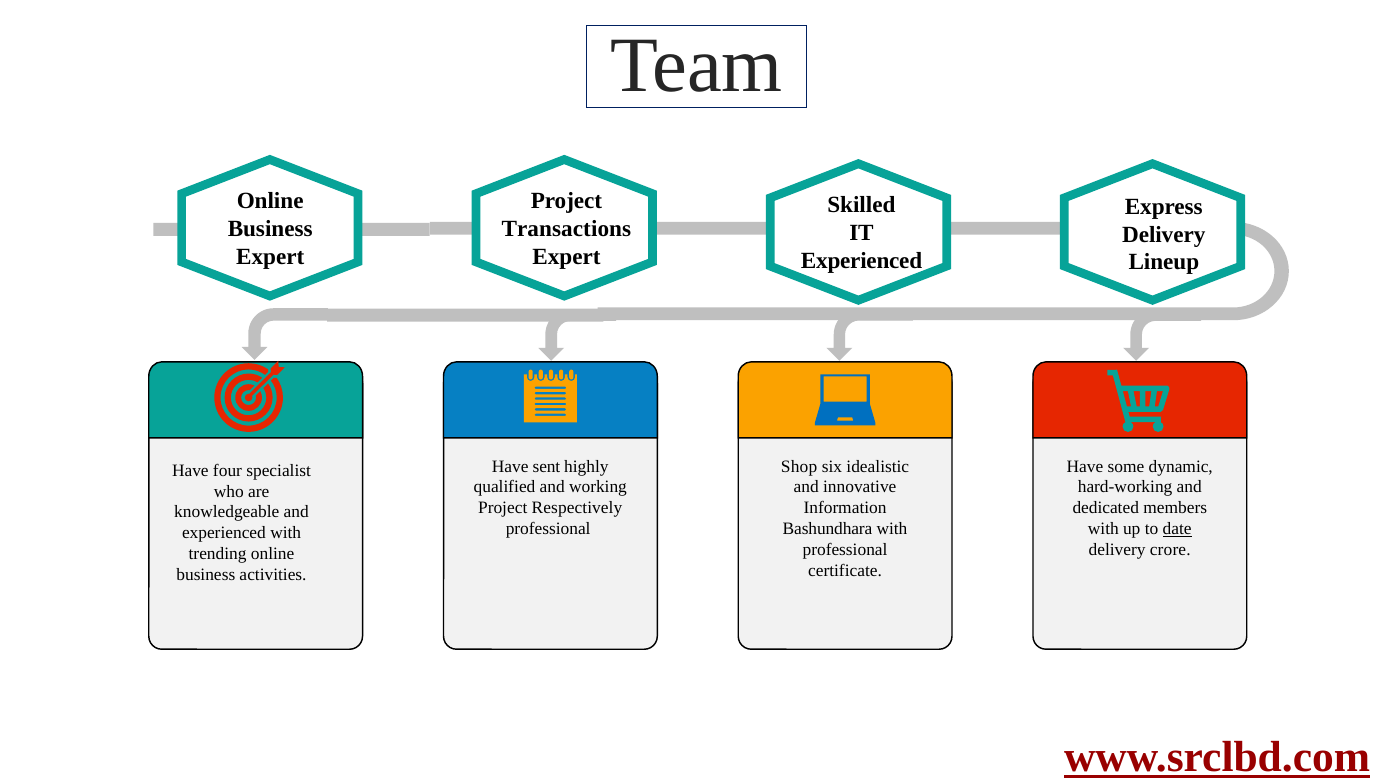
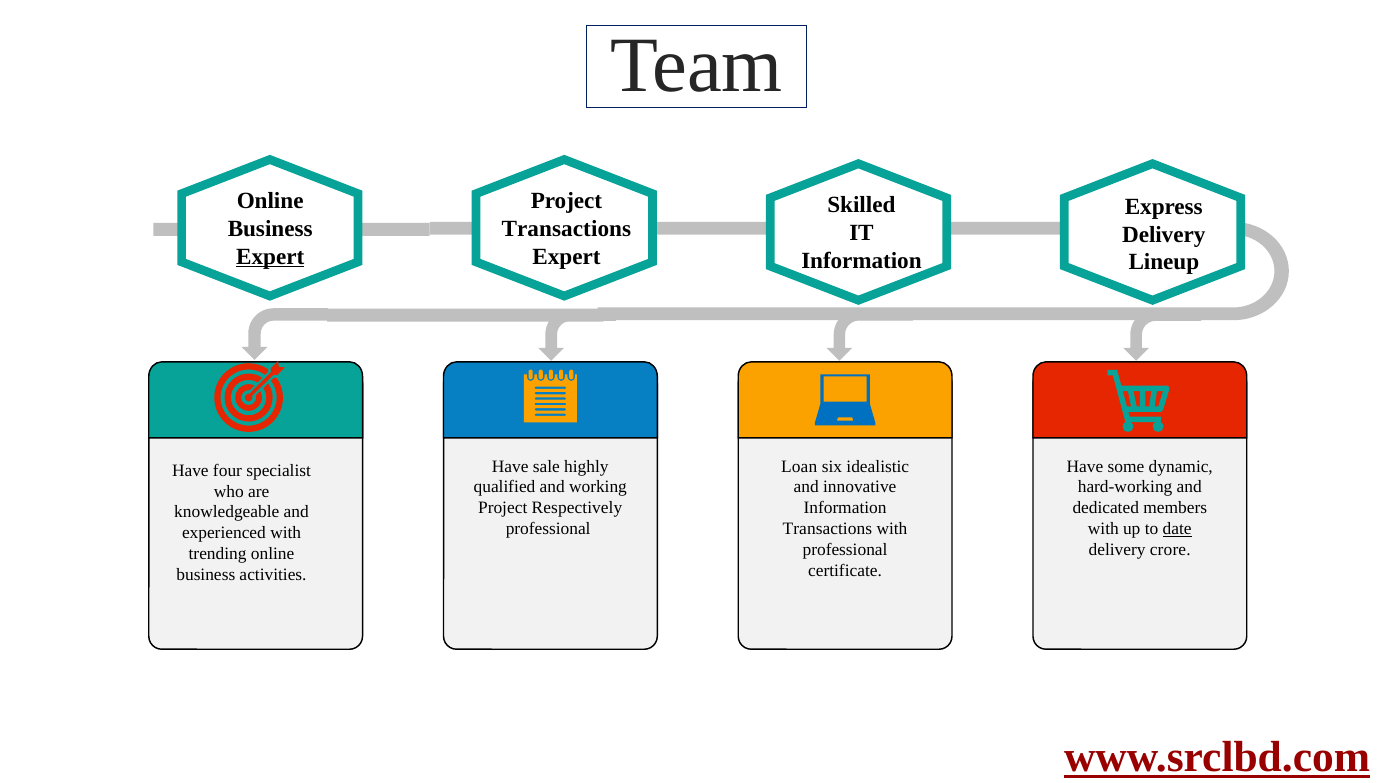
Expert at (270, 257) underline: none -> present
Experienced at (862, 261): Experienced -> Information
sent: sent -> sale
Shop: Shop -> Loan
Bashundhara at (828, 529): Bashundhara -> Transactions
